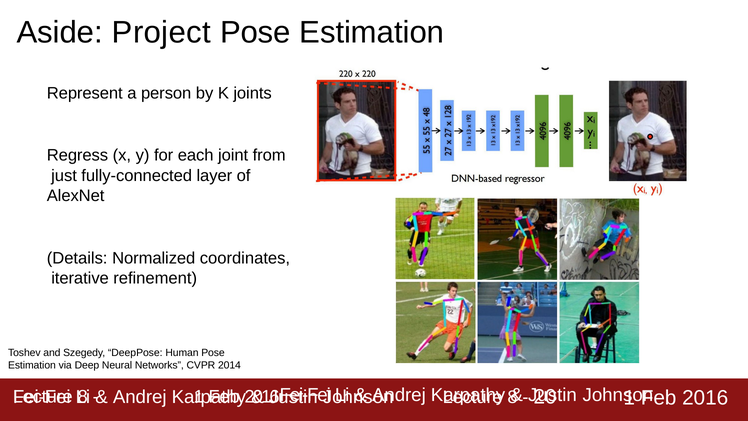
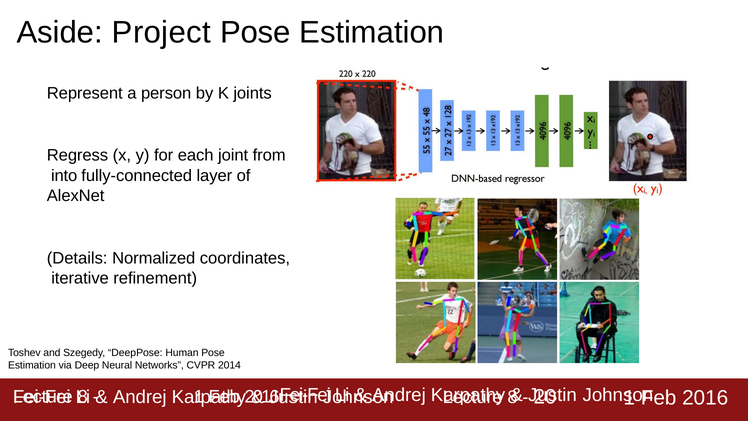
just: just -> into
